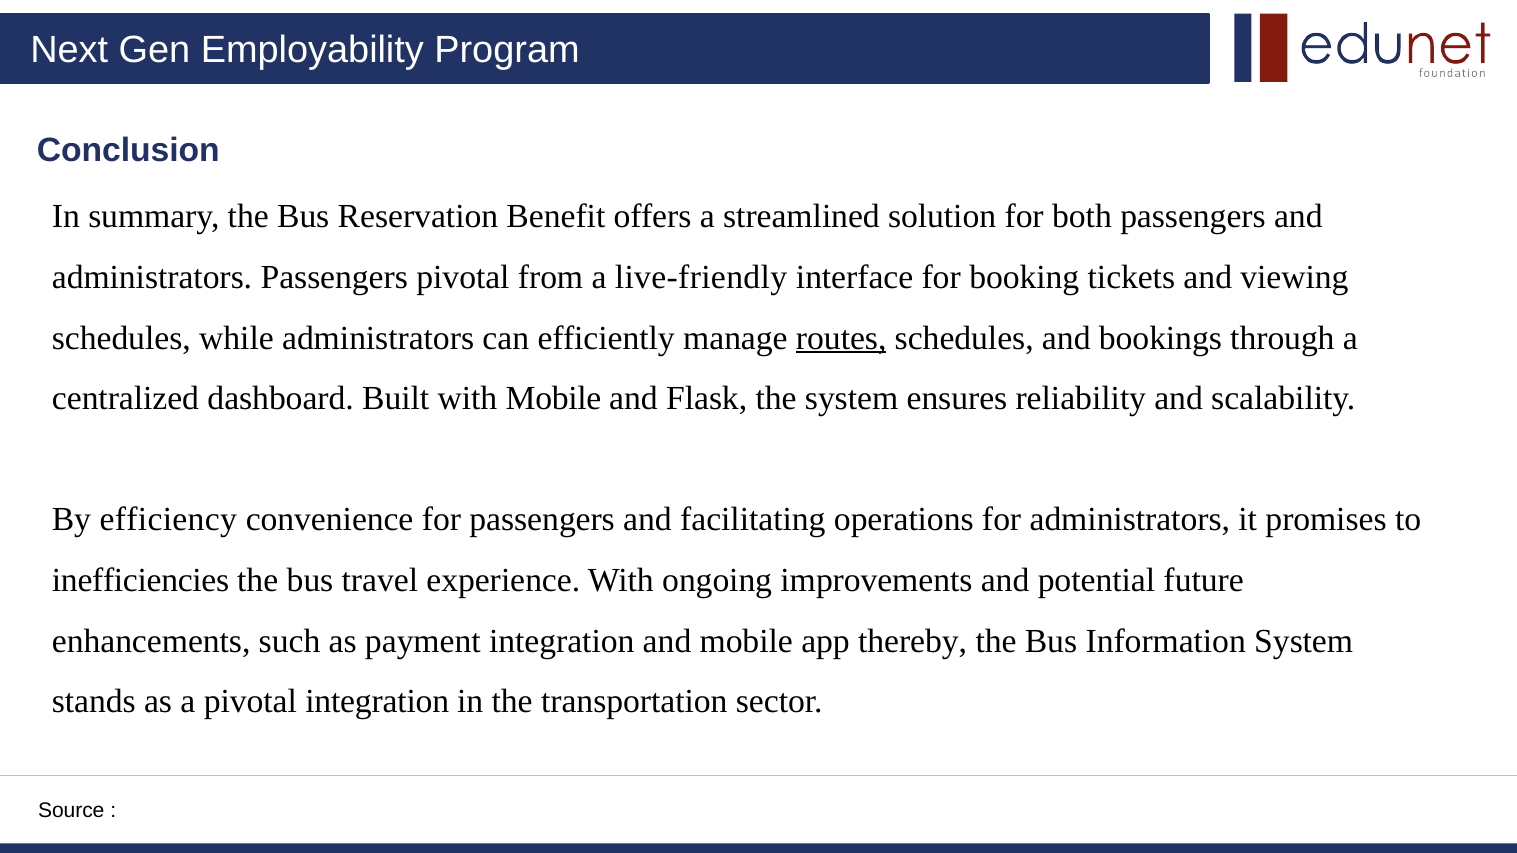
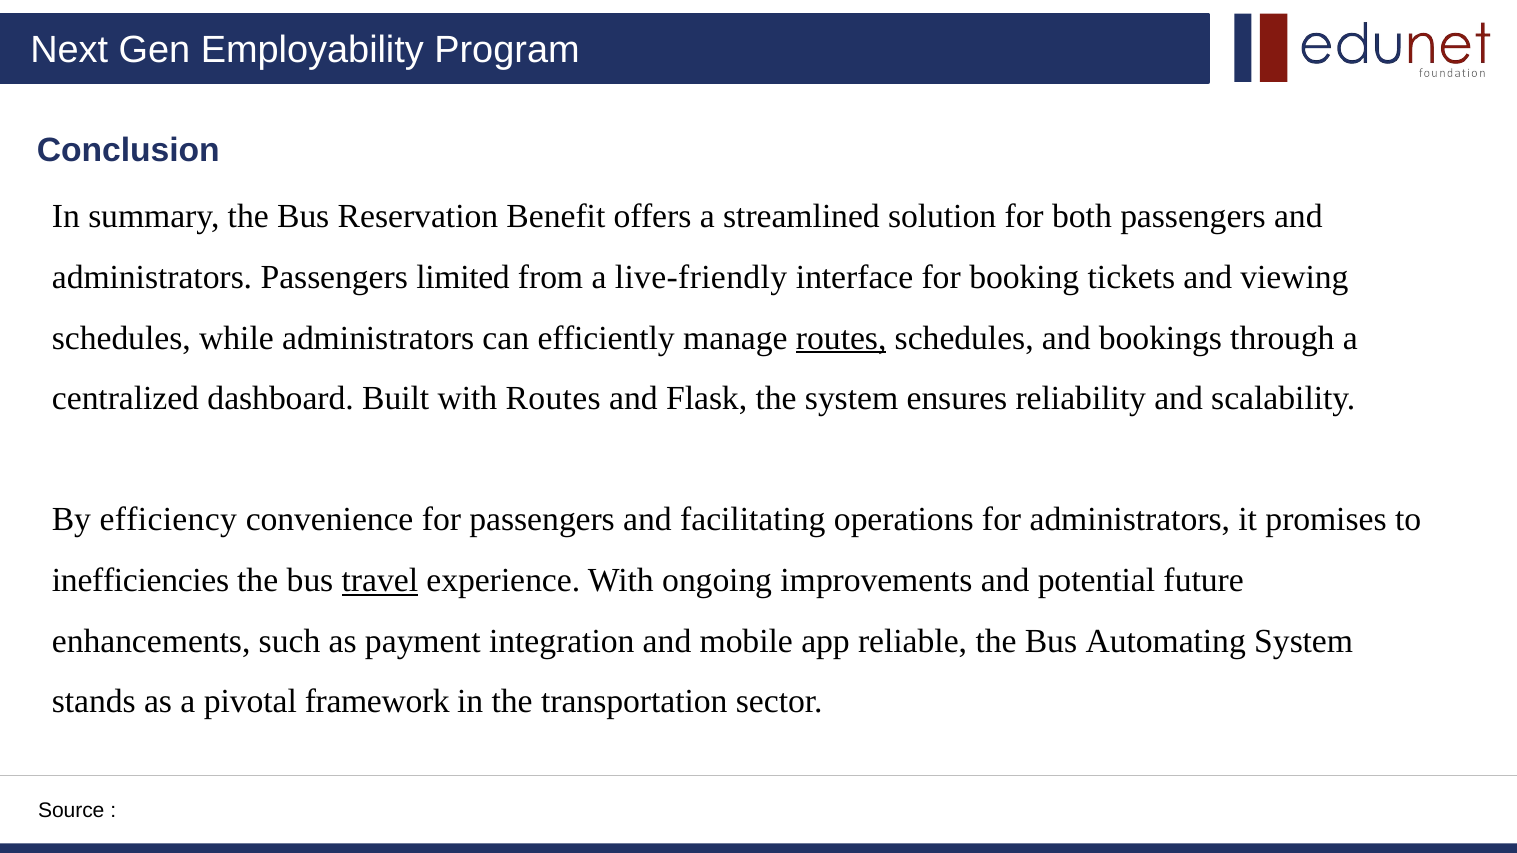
Passengers pivotal: pivotal -> limited
with Mobile: Mobile -> Routes
travel underline: none -> present
thereby: thereby -> reliable
Information: Information -> Automating
pivotal integration: integration -> framework
